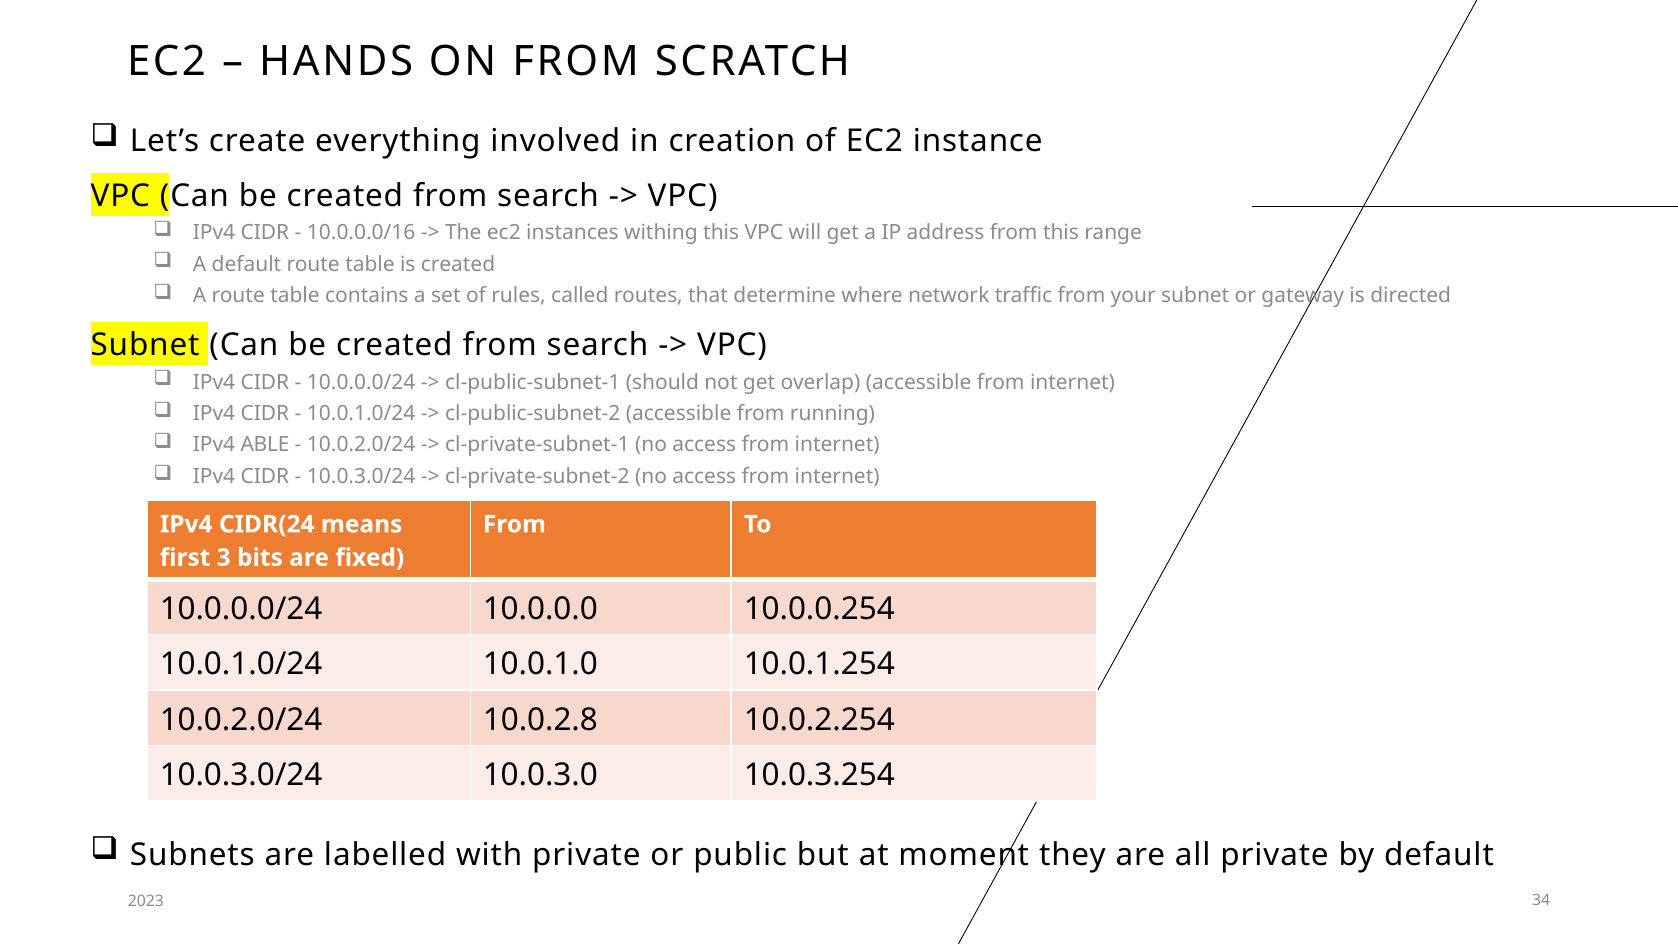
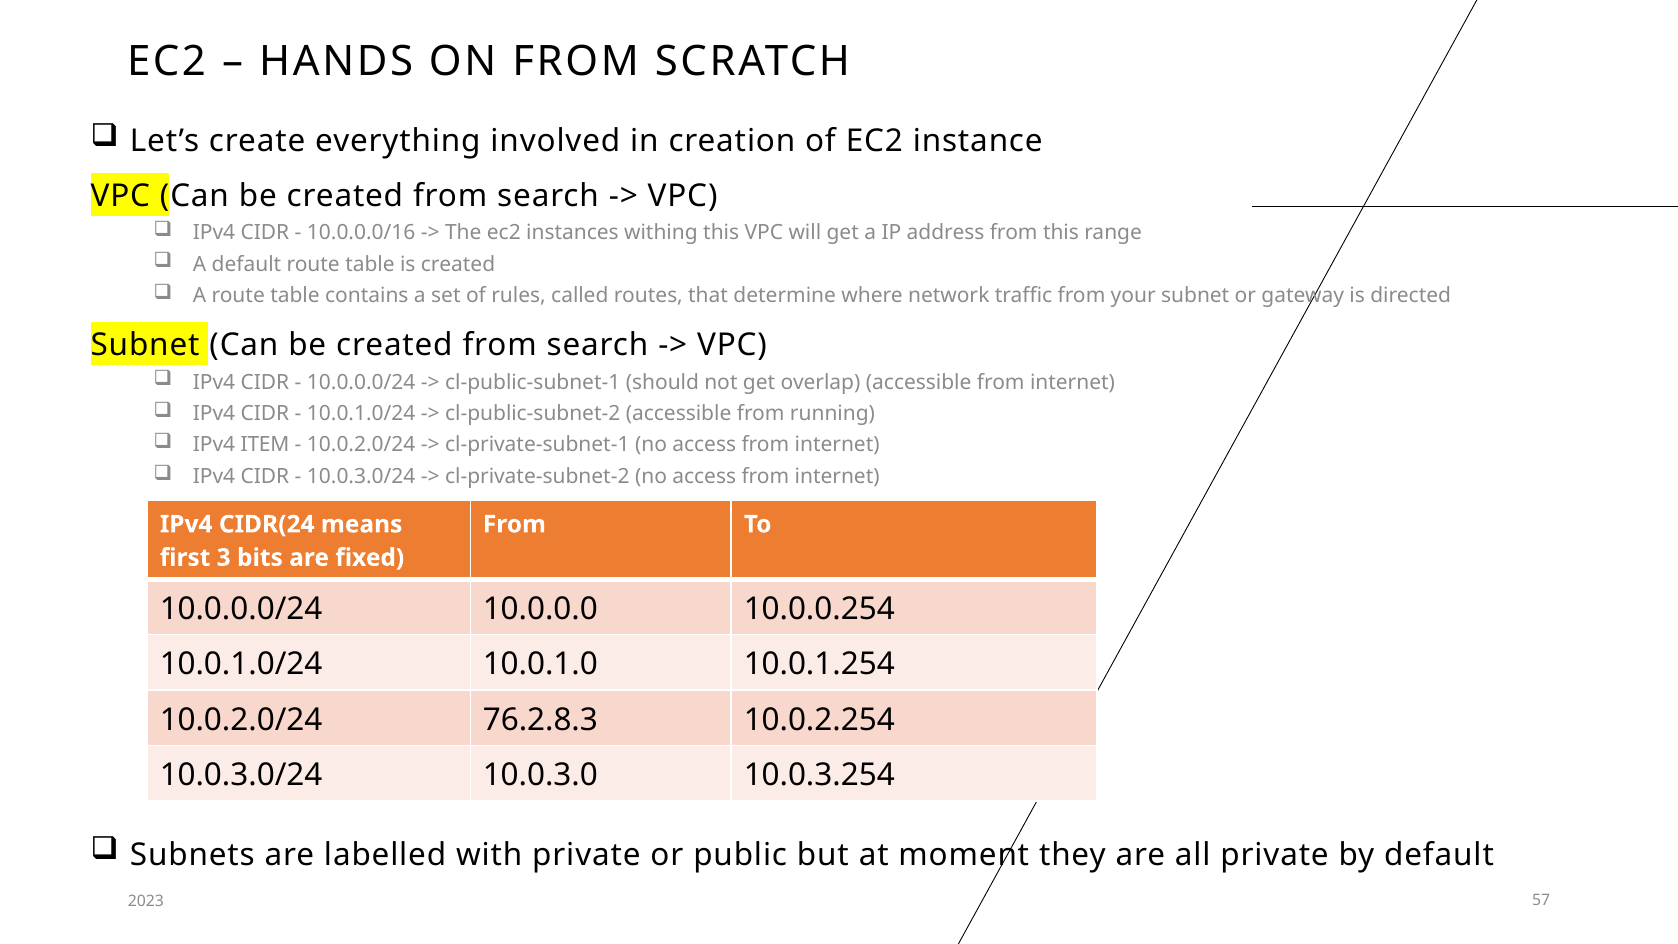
ABLE: ABLE -> ITEM
10.0.2.8: 10.0.2.8 -> 76.2.8.3
34: 34 -> 57
